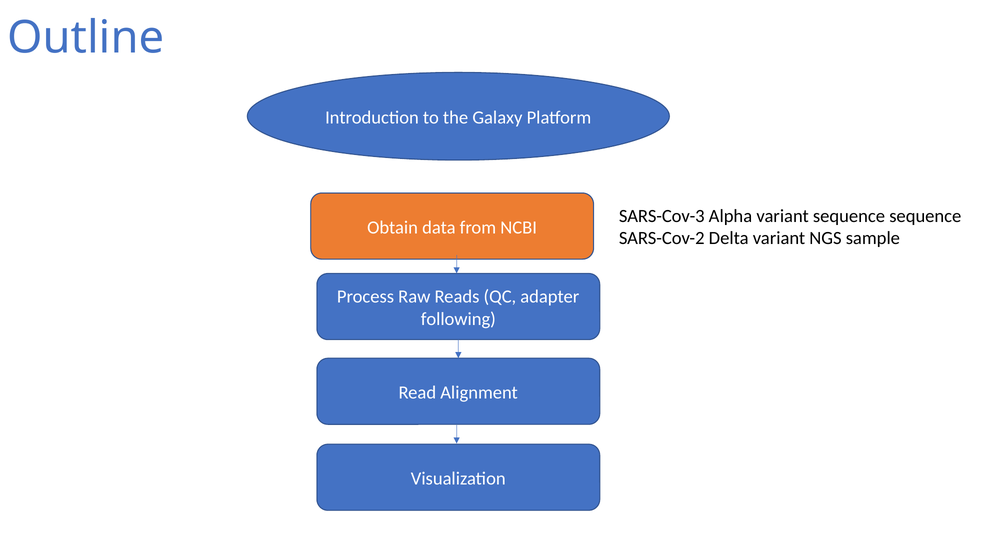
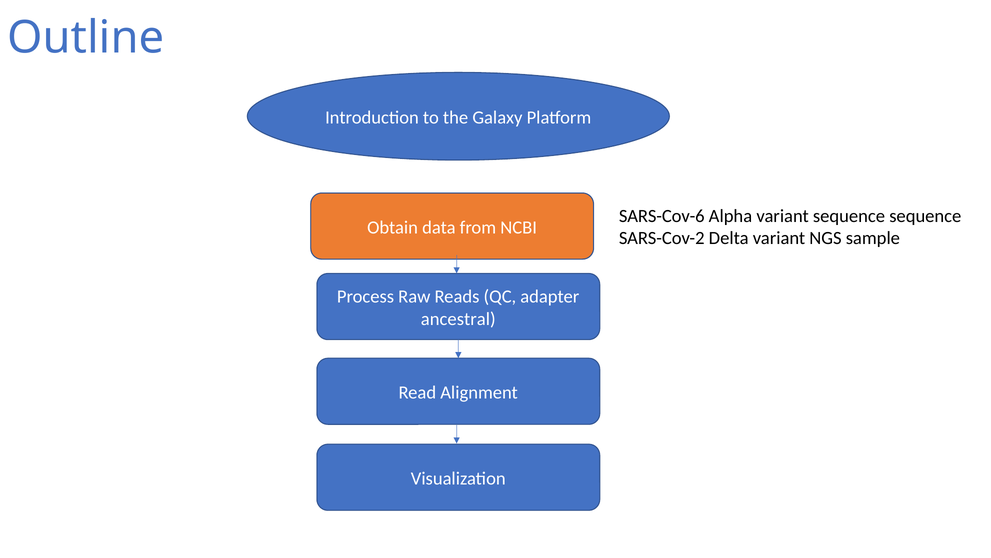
SARS-Cov-3: SARS-Cov-3 -> SARS-Cov-6
following: following -> ancestral
